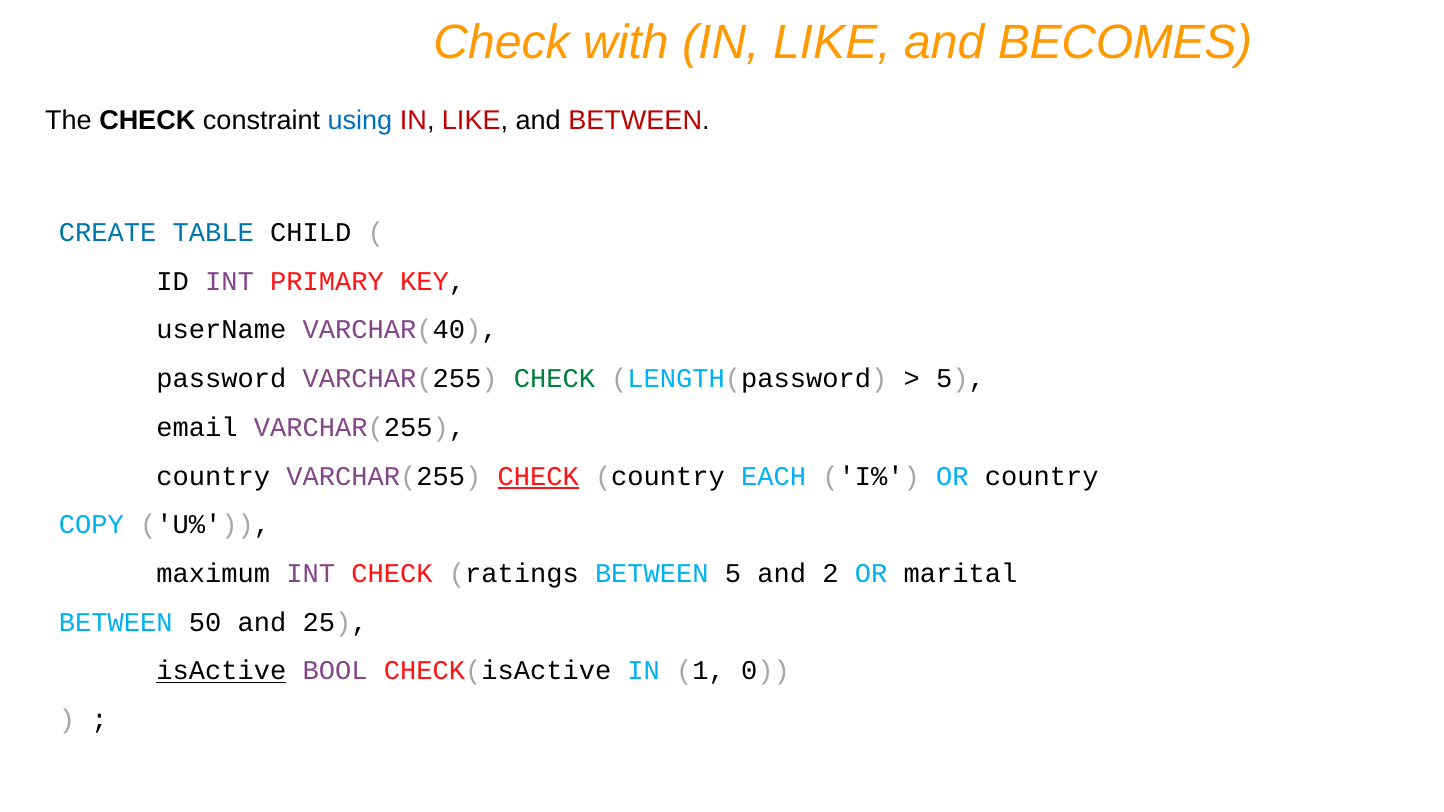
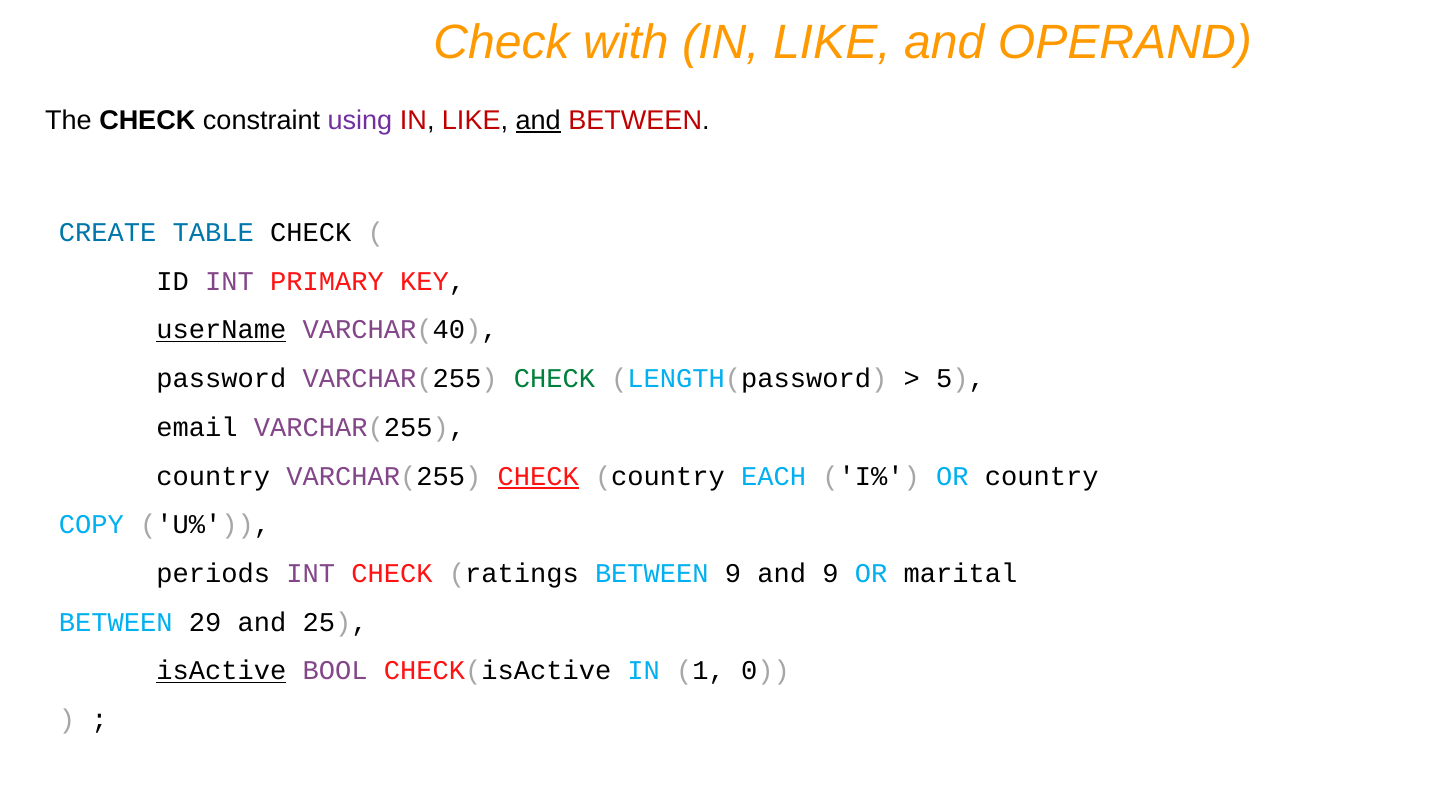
BECOMES: BECOMES -> OPERAND
using colour: blue -> purple
and at (538, 120) underline: none -> present
TABLE CHILD: CHILD -> CHECK
userName underline: none -> present
maximum: maximum -> periods
BETWEEN 5: 5 -> 9
and 2: 2 -> 9
50: 50 -> 29
